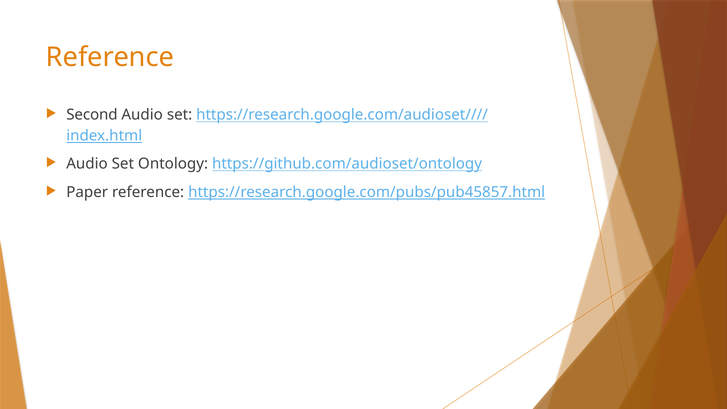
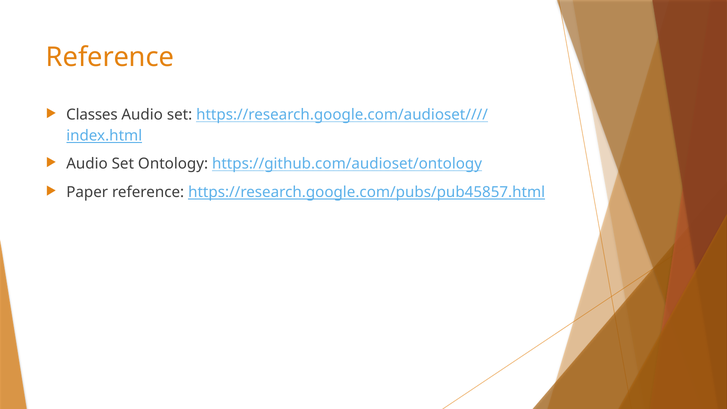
Second: Second -> Classes
